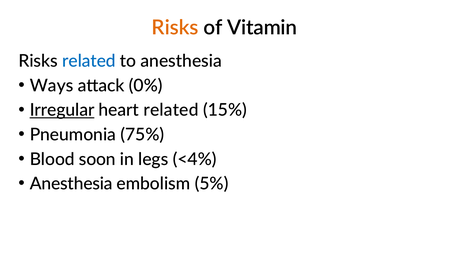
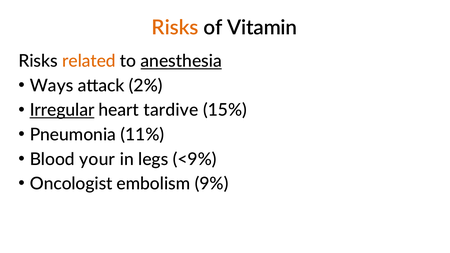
related at (89, 61) colour: blue -> orange
anesthesia at (181, 61) underline: none -> present
0%: 0% -> 2%
heart related: related -> tardive
75%: 75% -> 11%
soon: soon -> your
<4%: <4% -> <9%
Anesthesia at (71, 184): Anesthesia -> Oncologist
5%: 5% -> 9%
